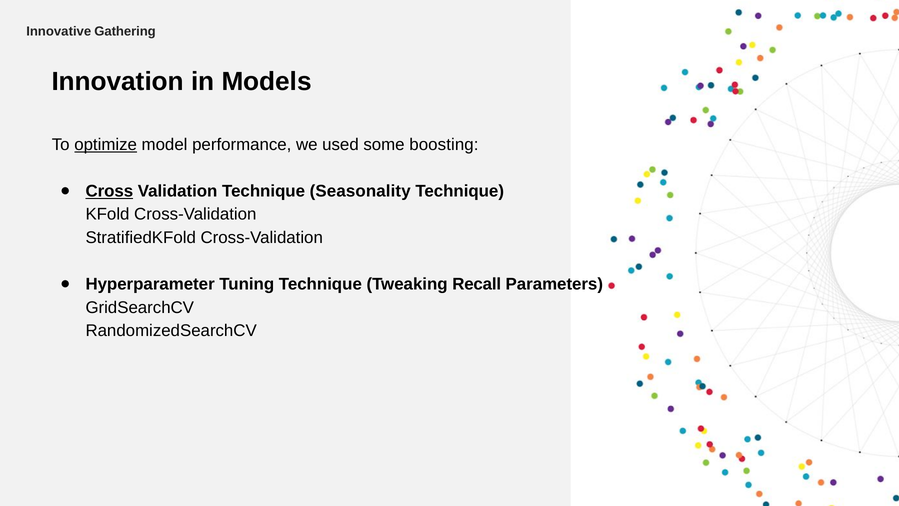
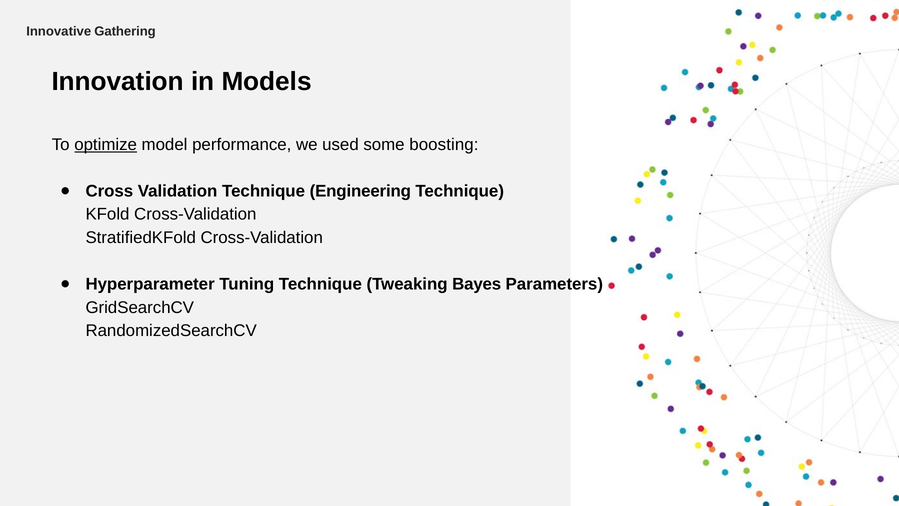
Cross underline: present -> none
Seasonality: Seasonality -> Engineering
Recall: Recall -> Bayes
